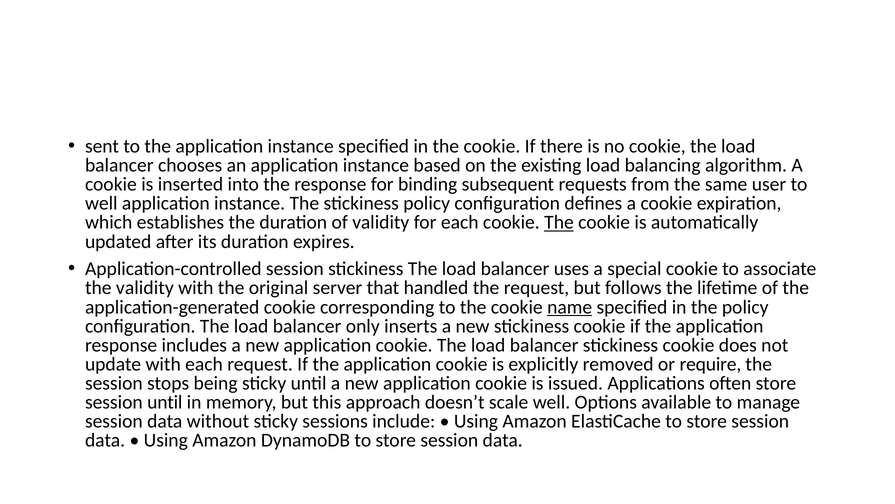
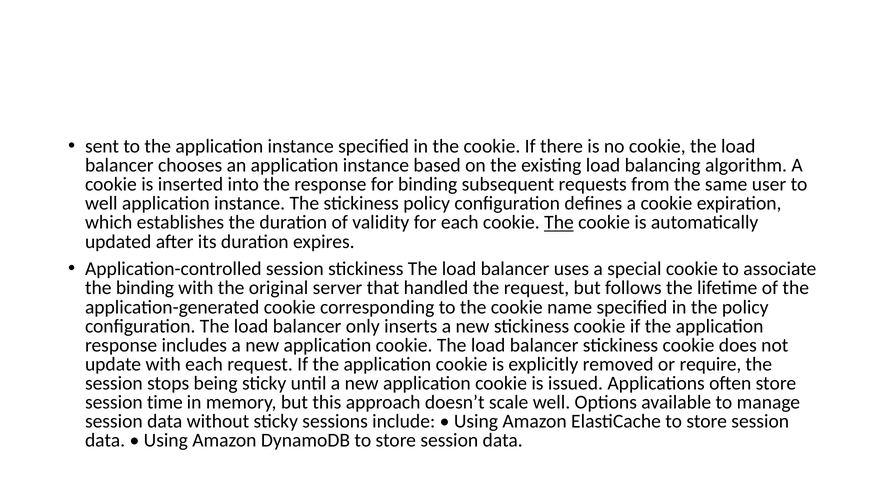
the validity: validity -> binding
name underline: present -> none
session until: until -> time
